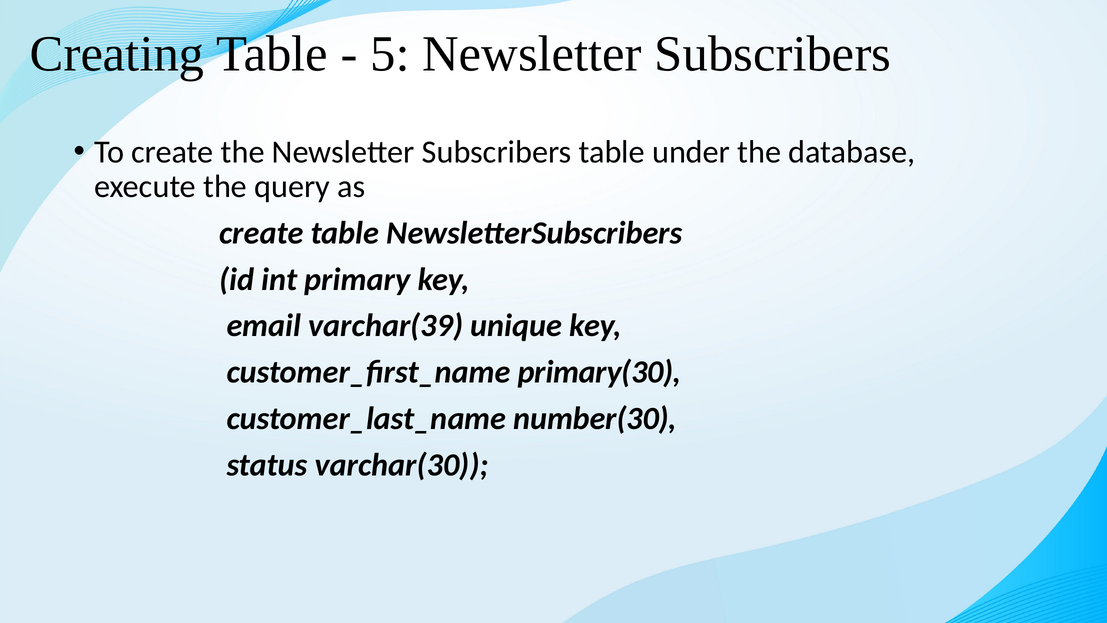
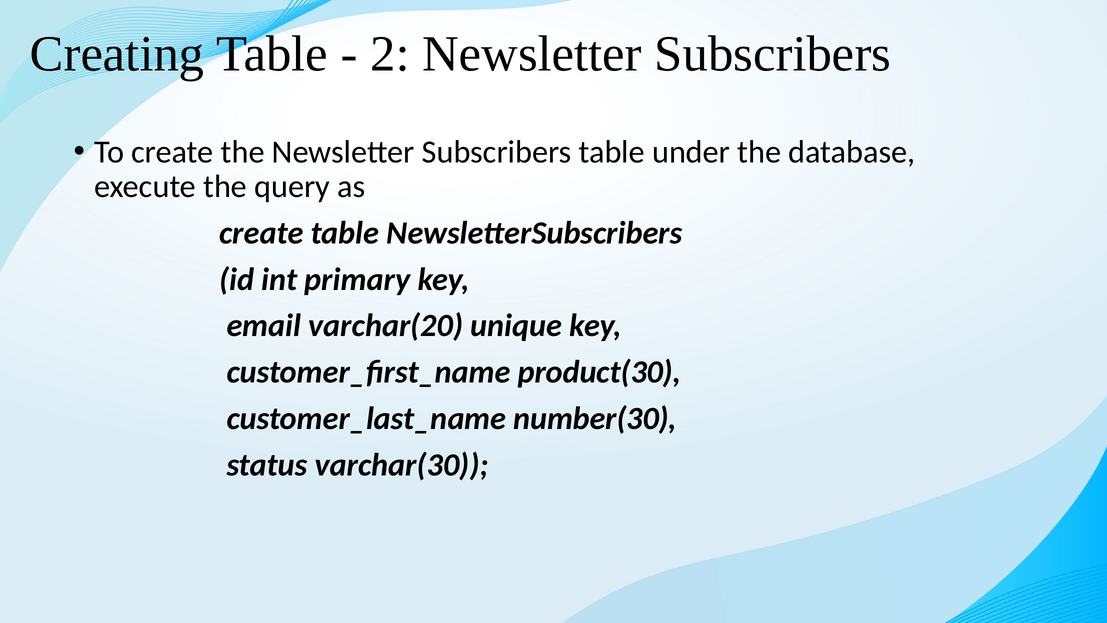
5: 5 -> 2
varchar(39: varchar(39 -> varchar(20
primary(30: primary(30 -> product(30
